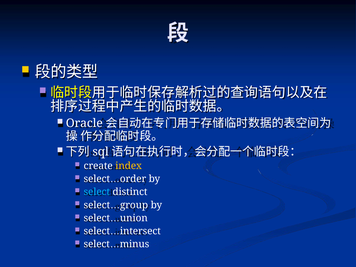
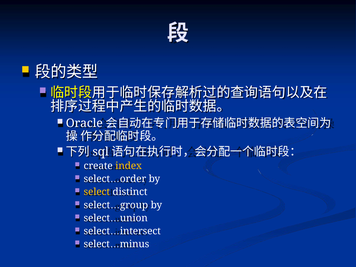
select at (97, 192) colour: light blue -> yellow
